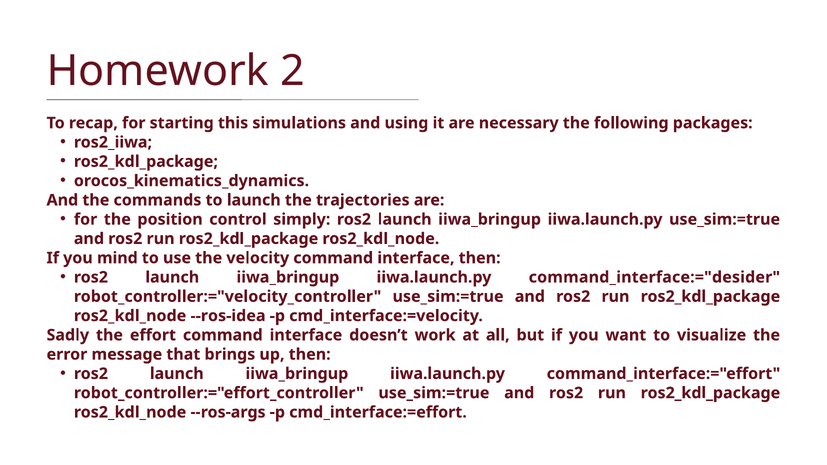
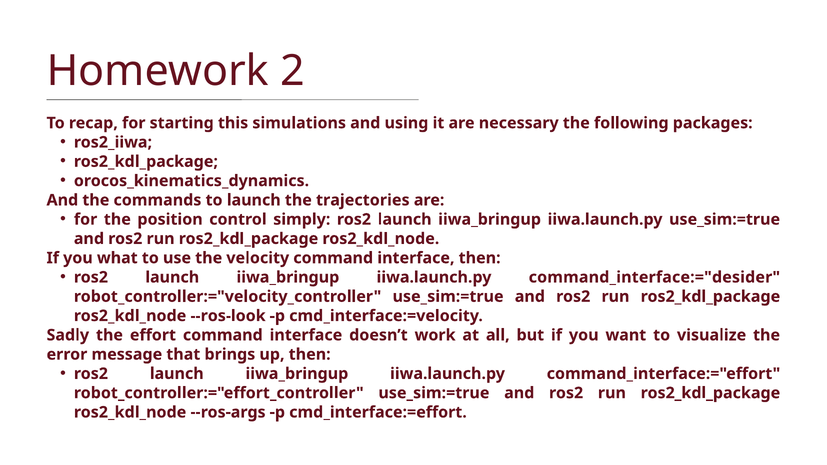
mind: mind -> what
--ros-idea: --ros-idea -> --ros-look
